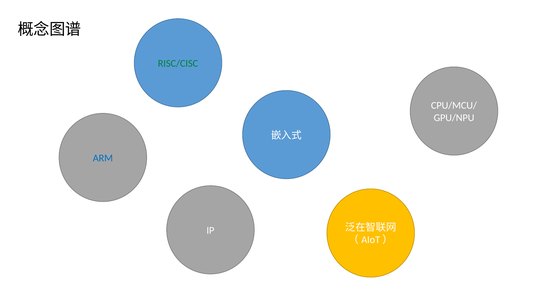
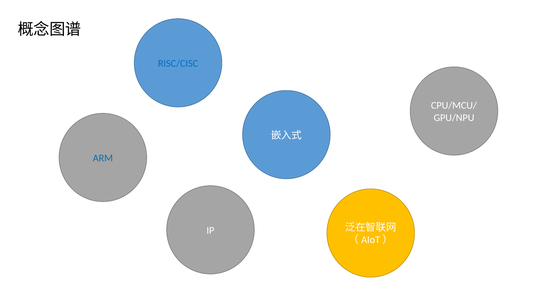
RISC/CISC colour: green -> blue
